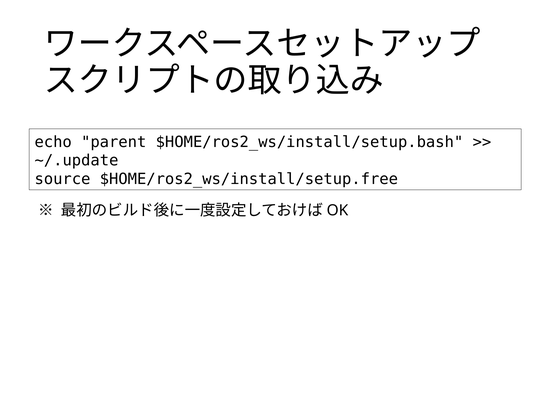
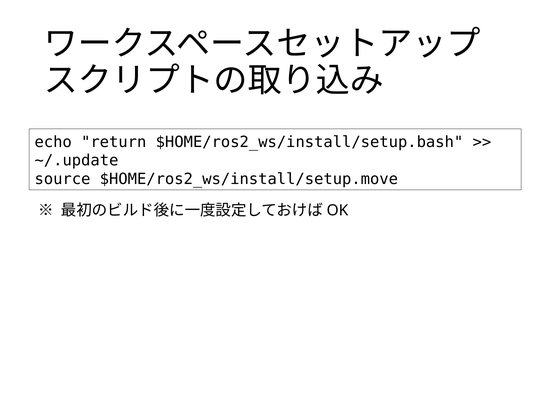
parent: parent -> return
$HOME/ros2_ws/install/setup.free: $HOME/ros2_ws/install/setup.free -> $HOME/ros2_ws/install/setup.move
